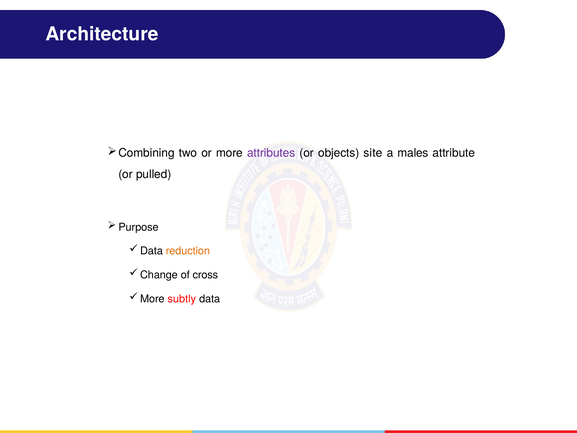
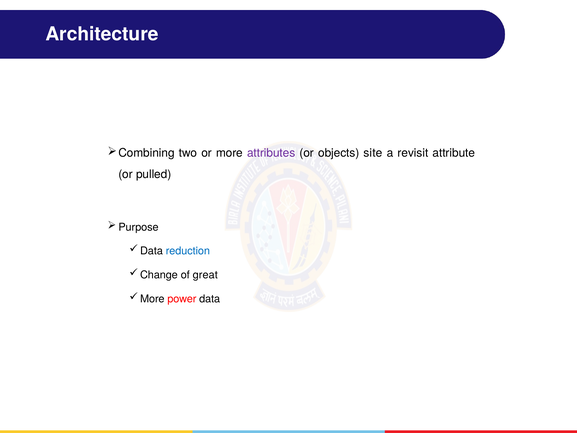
males: males -> revisit
reduction colour: orange -> blue
cross: cross -> great
subtly: subtly -> power
